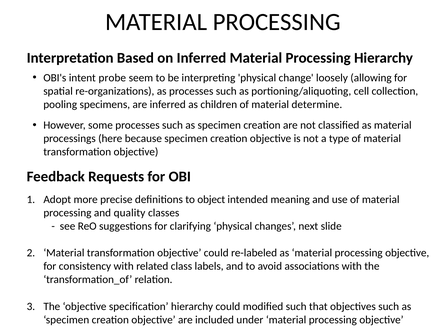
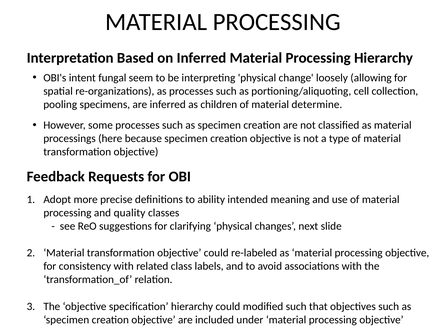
probe: probe -> fungal
object: object -> ability
